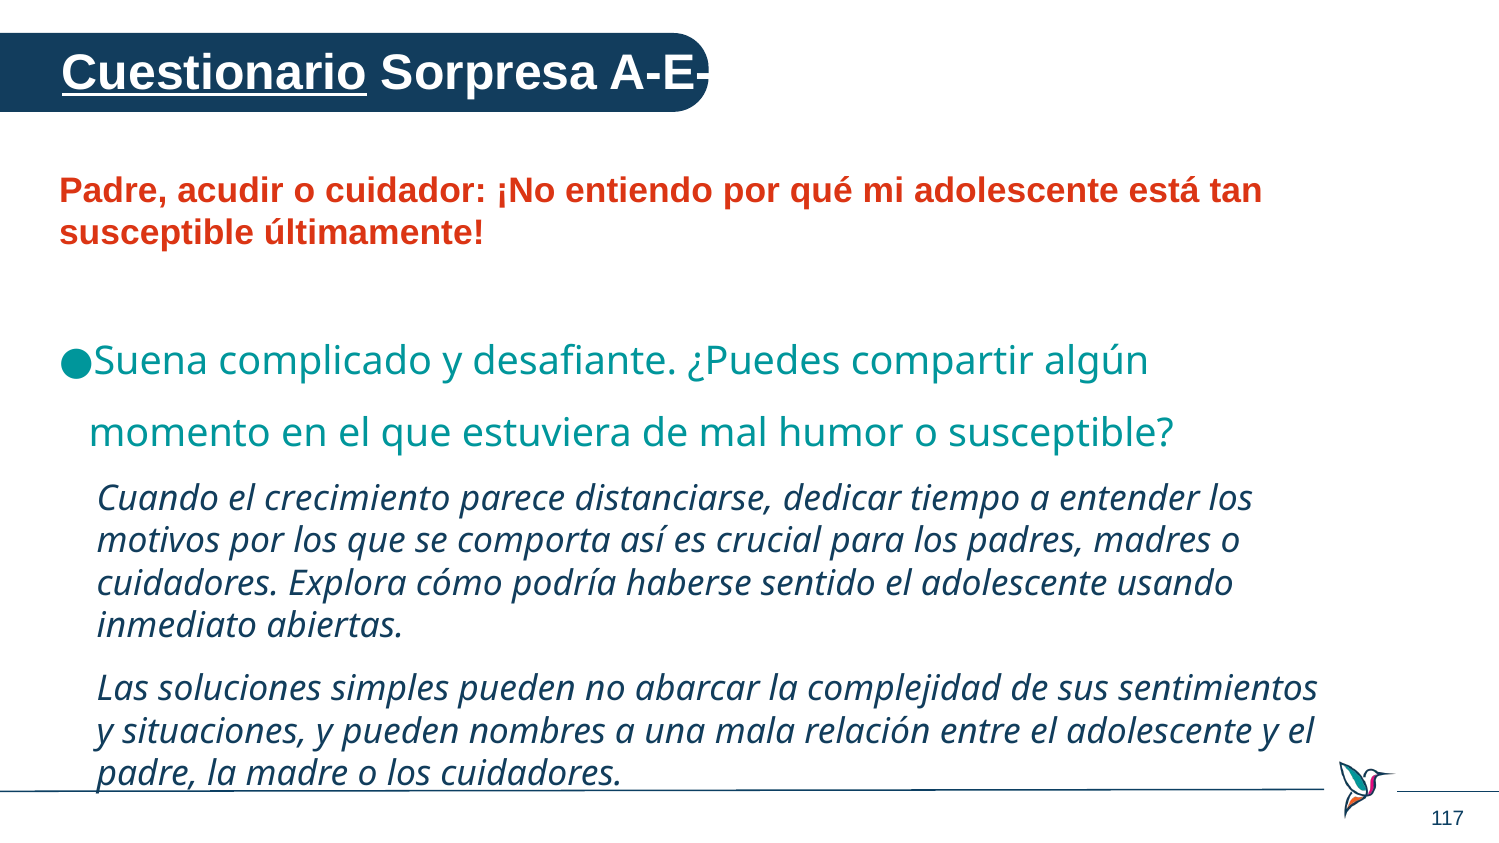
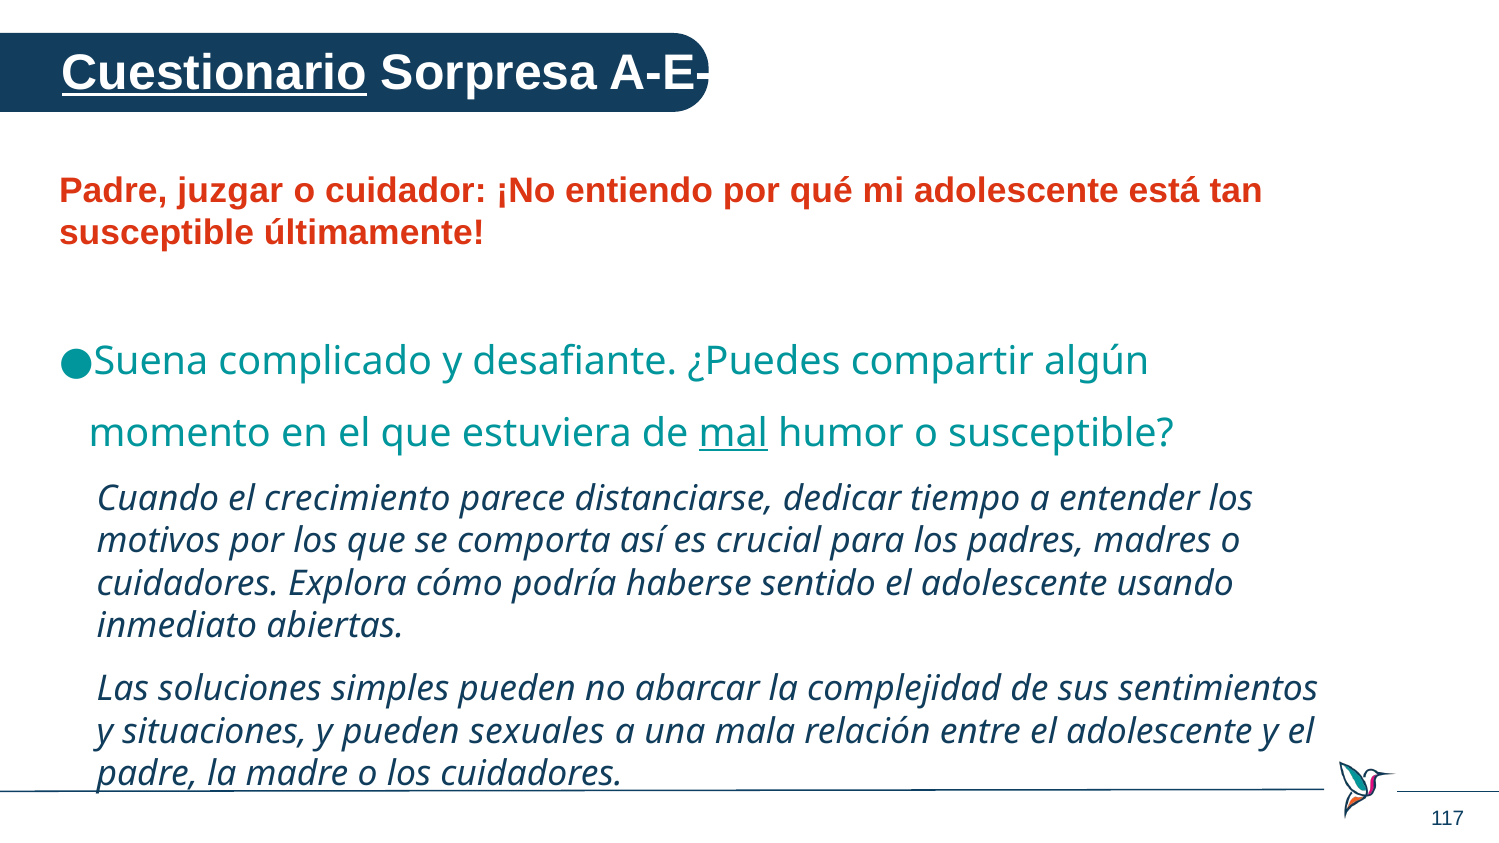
acudir: acudir -> juzgar
mal underline: none -> present
nombres: nombres -> sexuales
